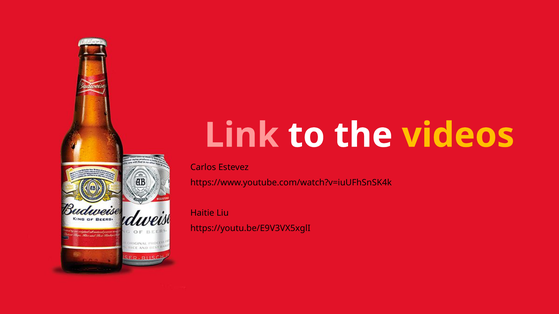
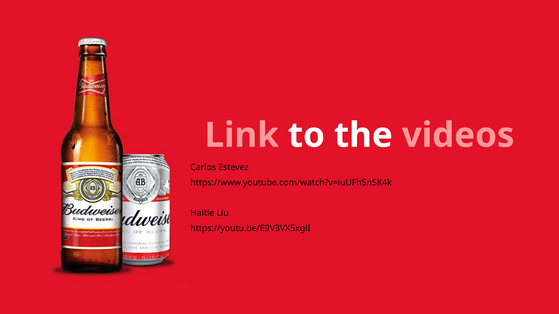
videos colour: yellow -> pink
